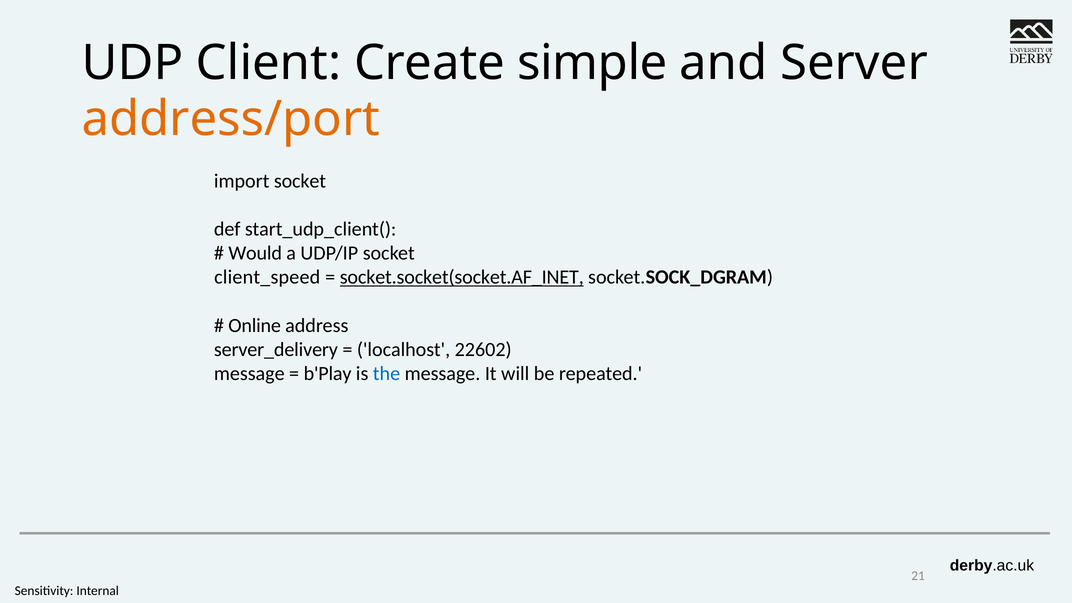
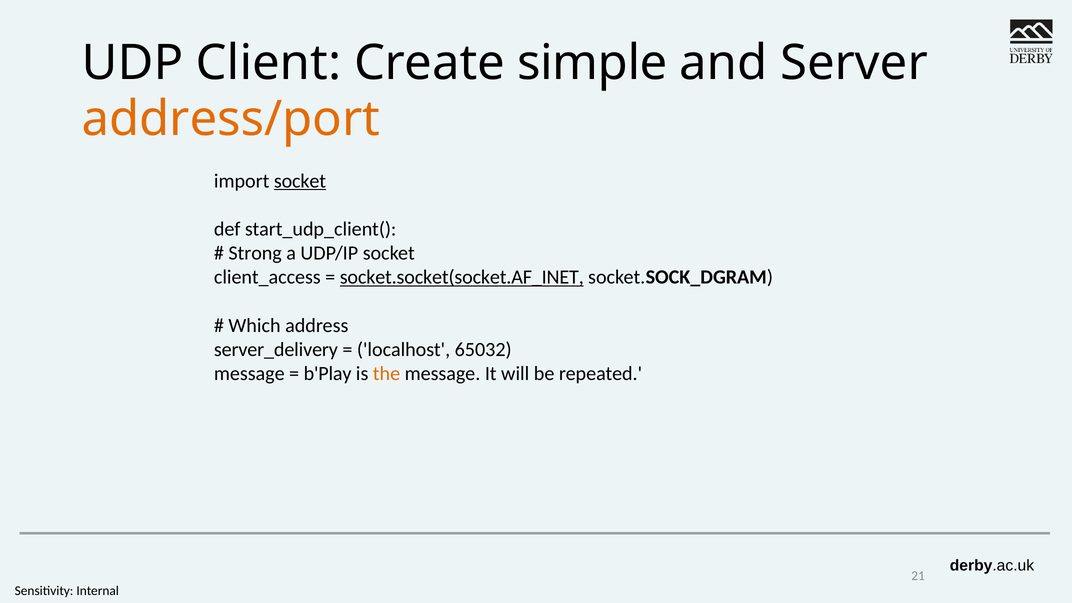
socket at (300, 181) underline: none -> present
Would: Would -> Strong
client_speed: client_speed -> client_access
Online: Online -> Which
22602: 22602 -> 65032
the colour: blue -> orange
